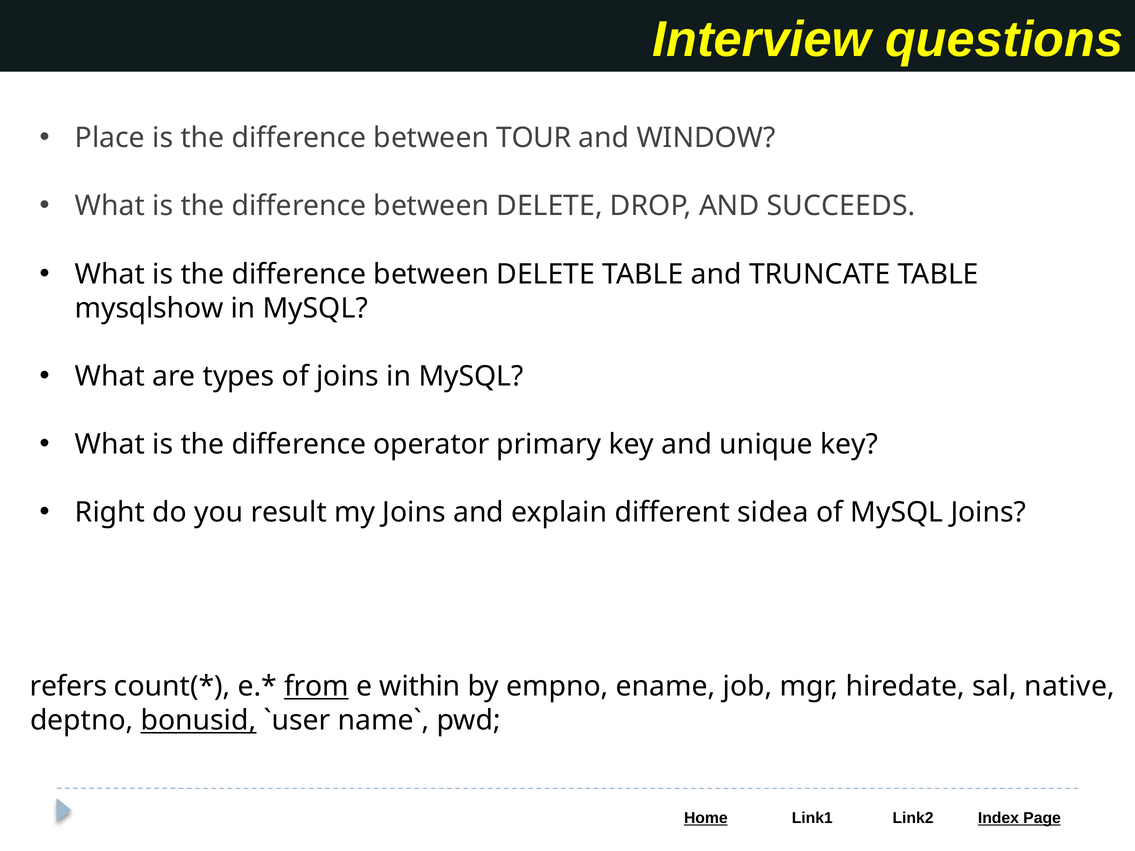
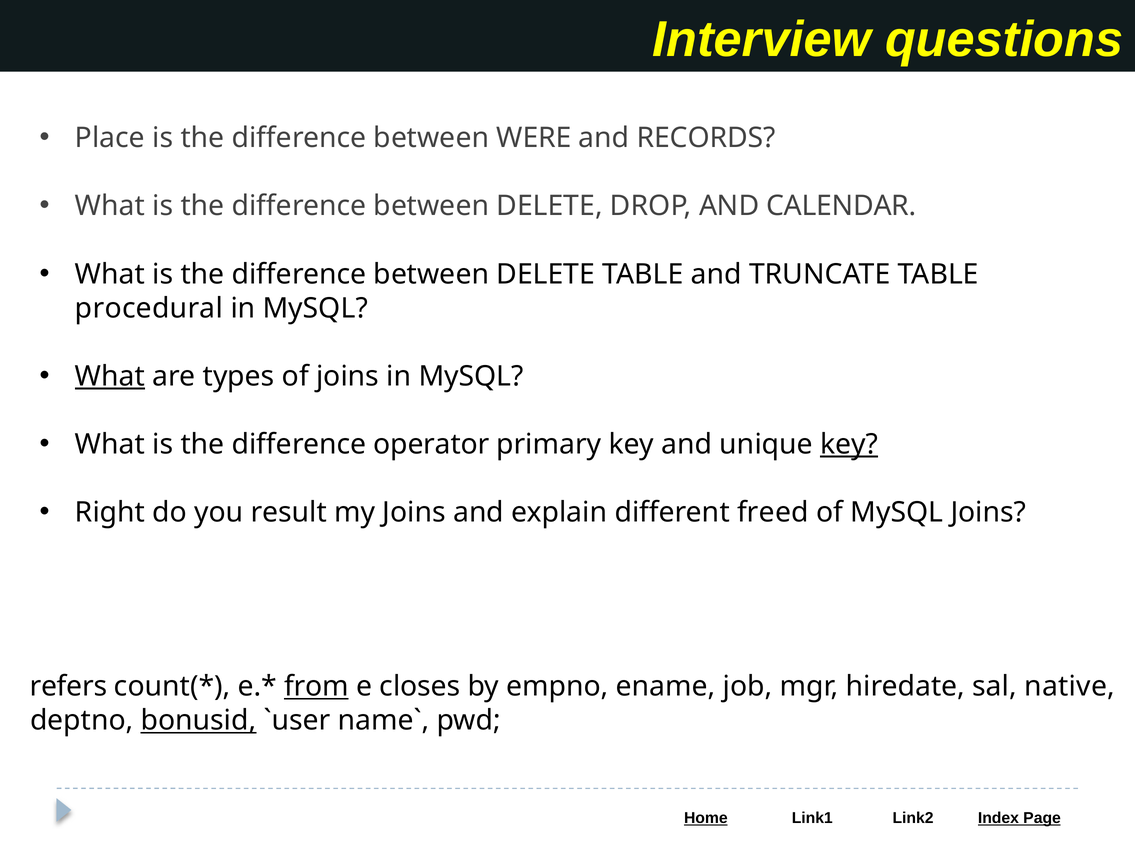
TOUR: TOUR -> WERE
WINDOW: WINDOW -> RECORDS
SUCCEEDS: SUCCEEDS -> CALENDAR
mysqlshow: mysqlshow -> procedural
What at (110, 376) underline: none -> present
key at (849, 445) underline: none -> present
sidea: sidea -> freed
within: within -> closes
